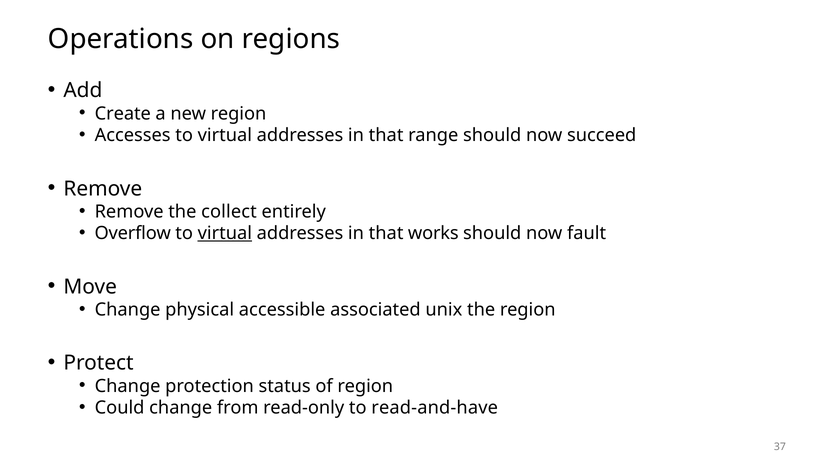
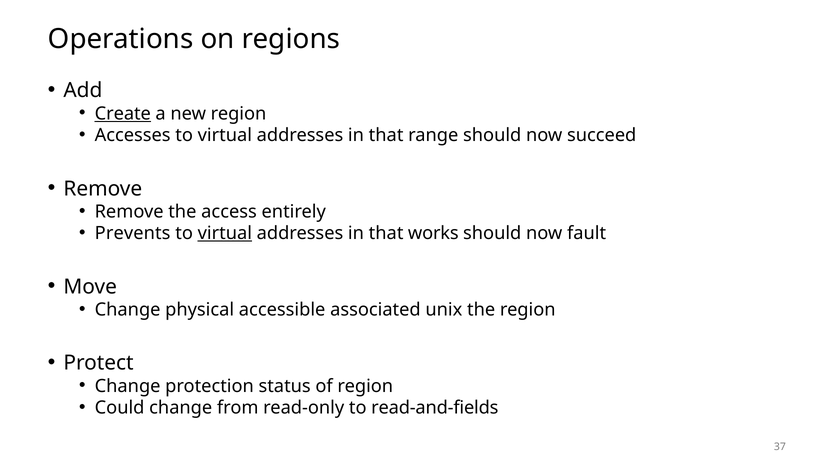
Create underline: none -> present
collect: collect -> access
Overflow: Overflow -> Prevents
read-and-have: read-and-have -> read-and-fields
